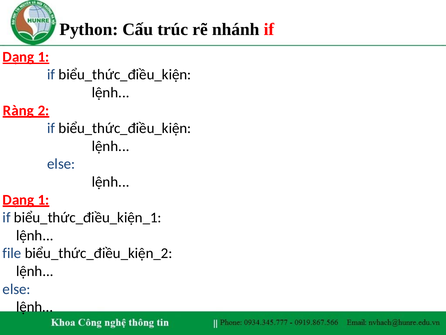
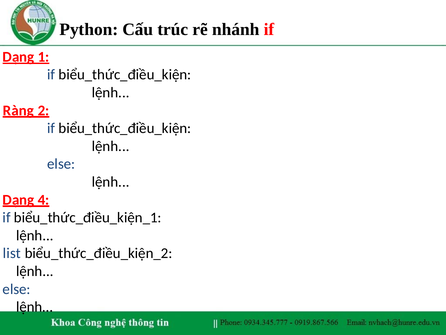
1 at (44, 199): 1 -> 4
file: file -> list
